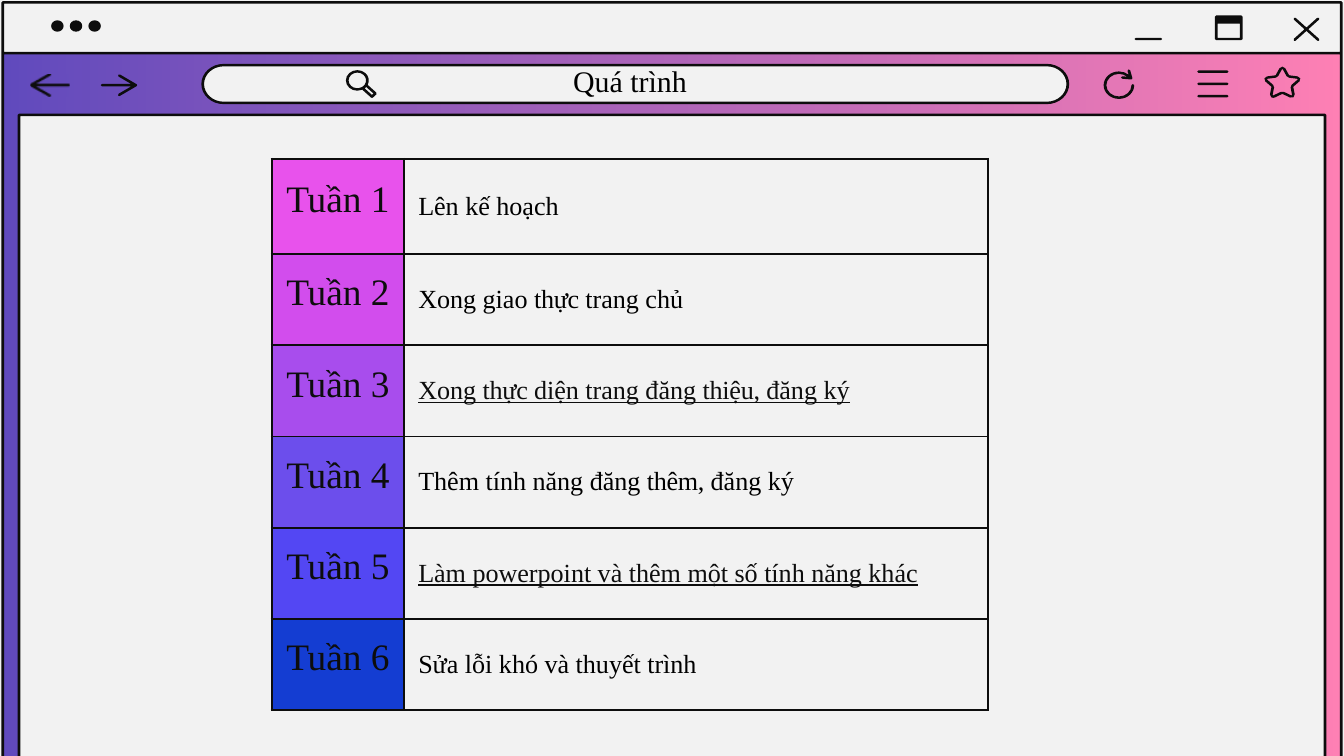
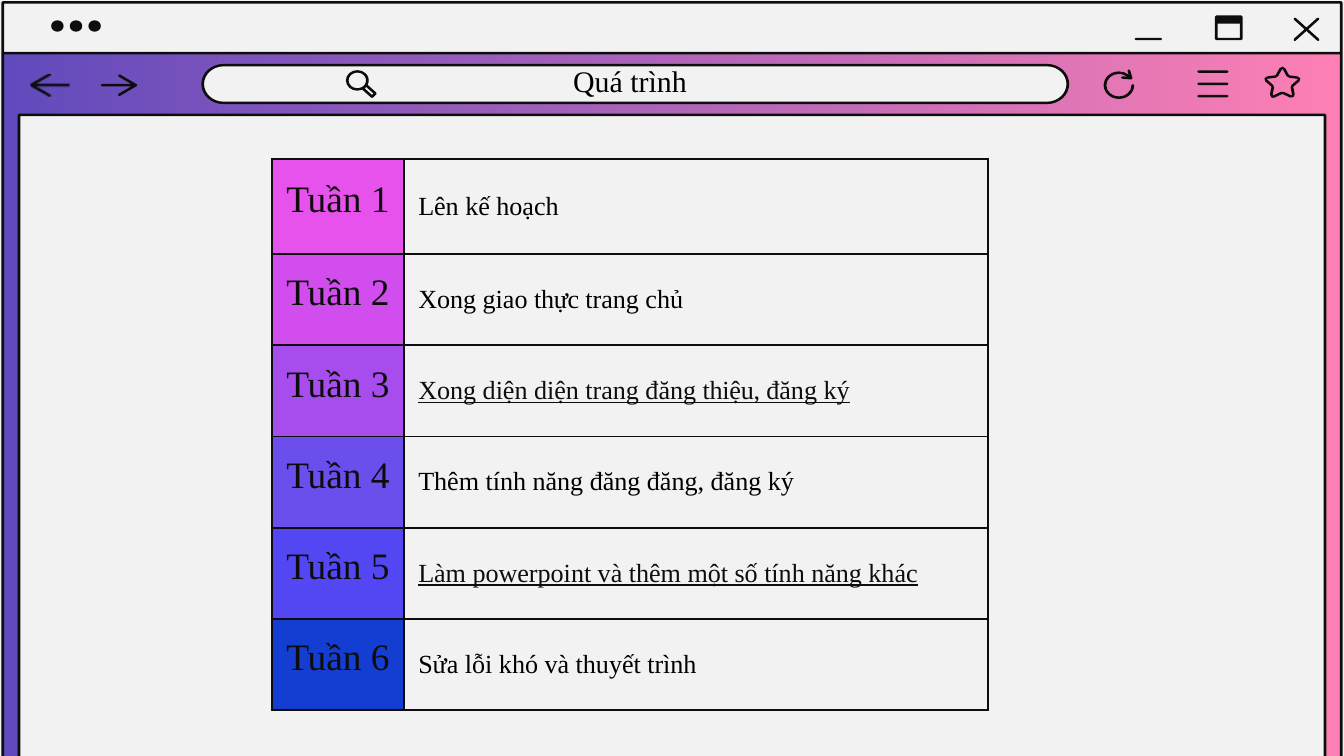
Xong thực: thực -> diện
năng đăng thêm: thêm -> đăng
